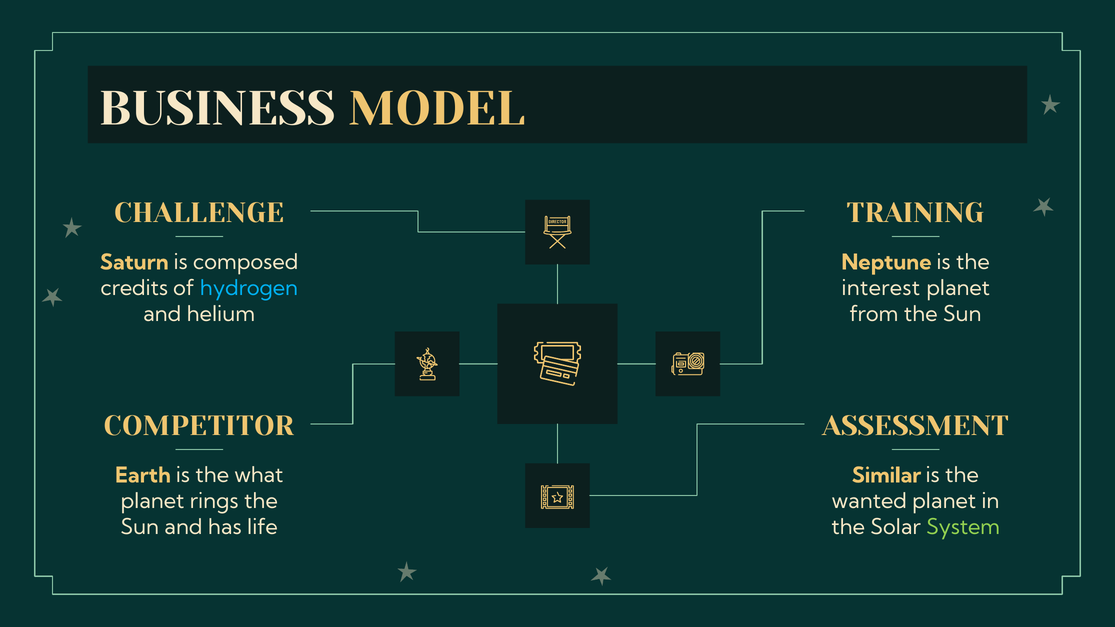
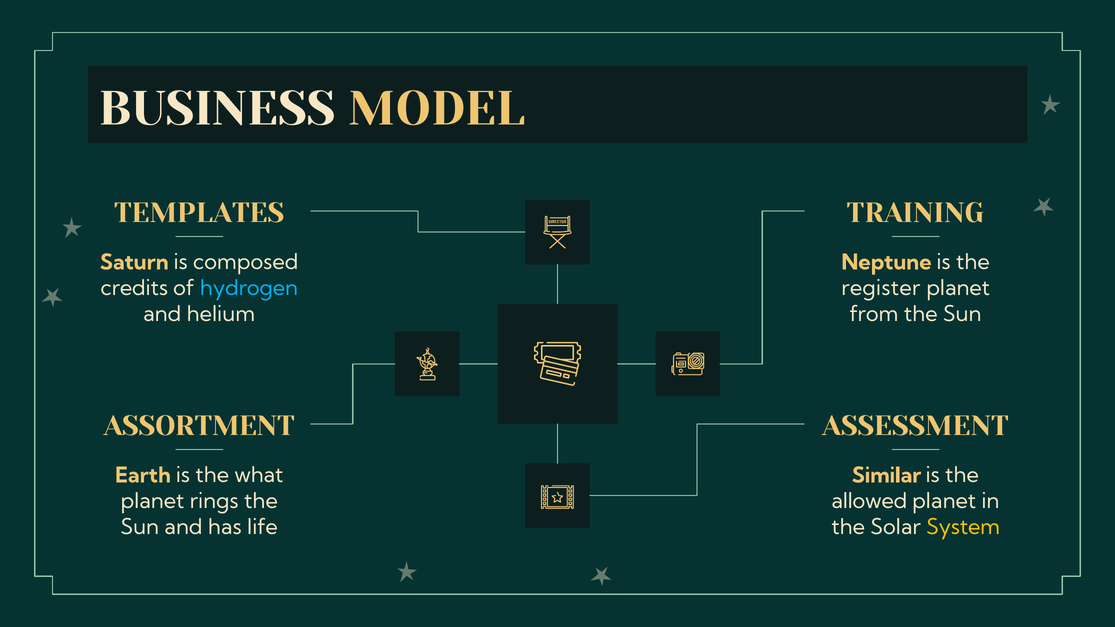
CHALLENGE: CHALLENGE -> TEMPLATES
interest: interest -> register
COMPETITOR: COMPETITOR -> ASSORTMENT
wanted: wanted -> allowed
System colour: light green -> yellow
